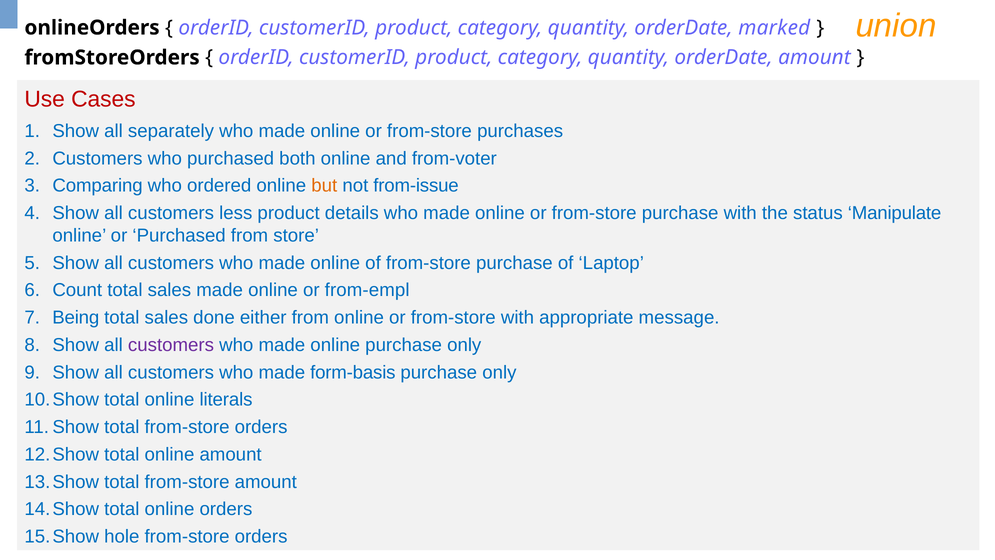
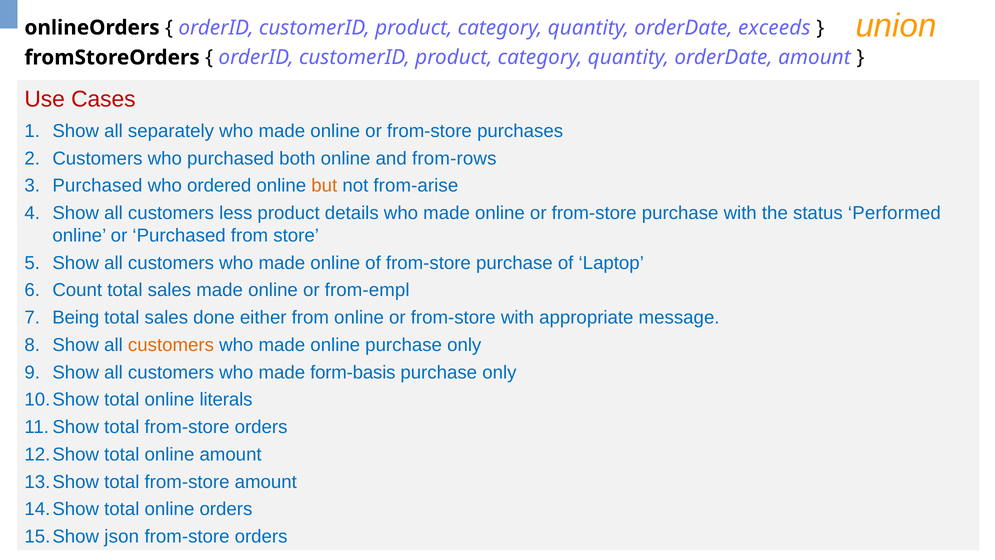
marked: marked -> exceeds
from-voter: from-voter -> from-rows
Comparing at (98, 186): Comparing -> Purchased
from-issue: from-issue -> from-arise
Manipulate: Manipulate -> Performed
customers at (171, 345) colour: purple -> orange
hole: hole -> json
